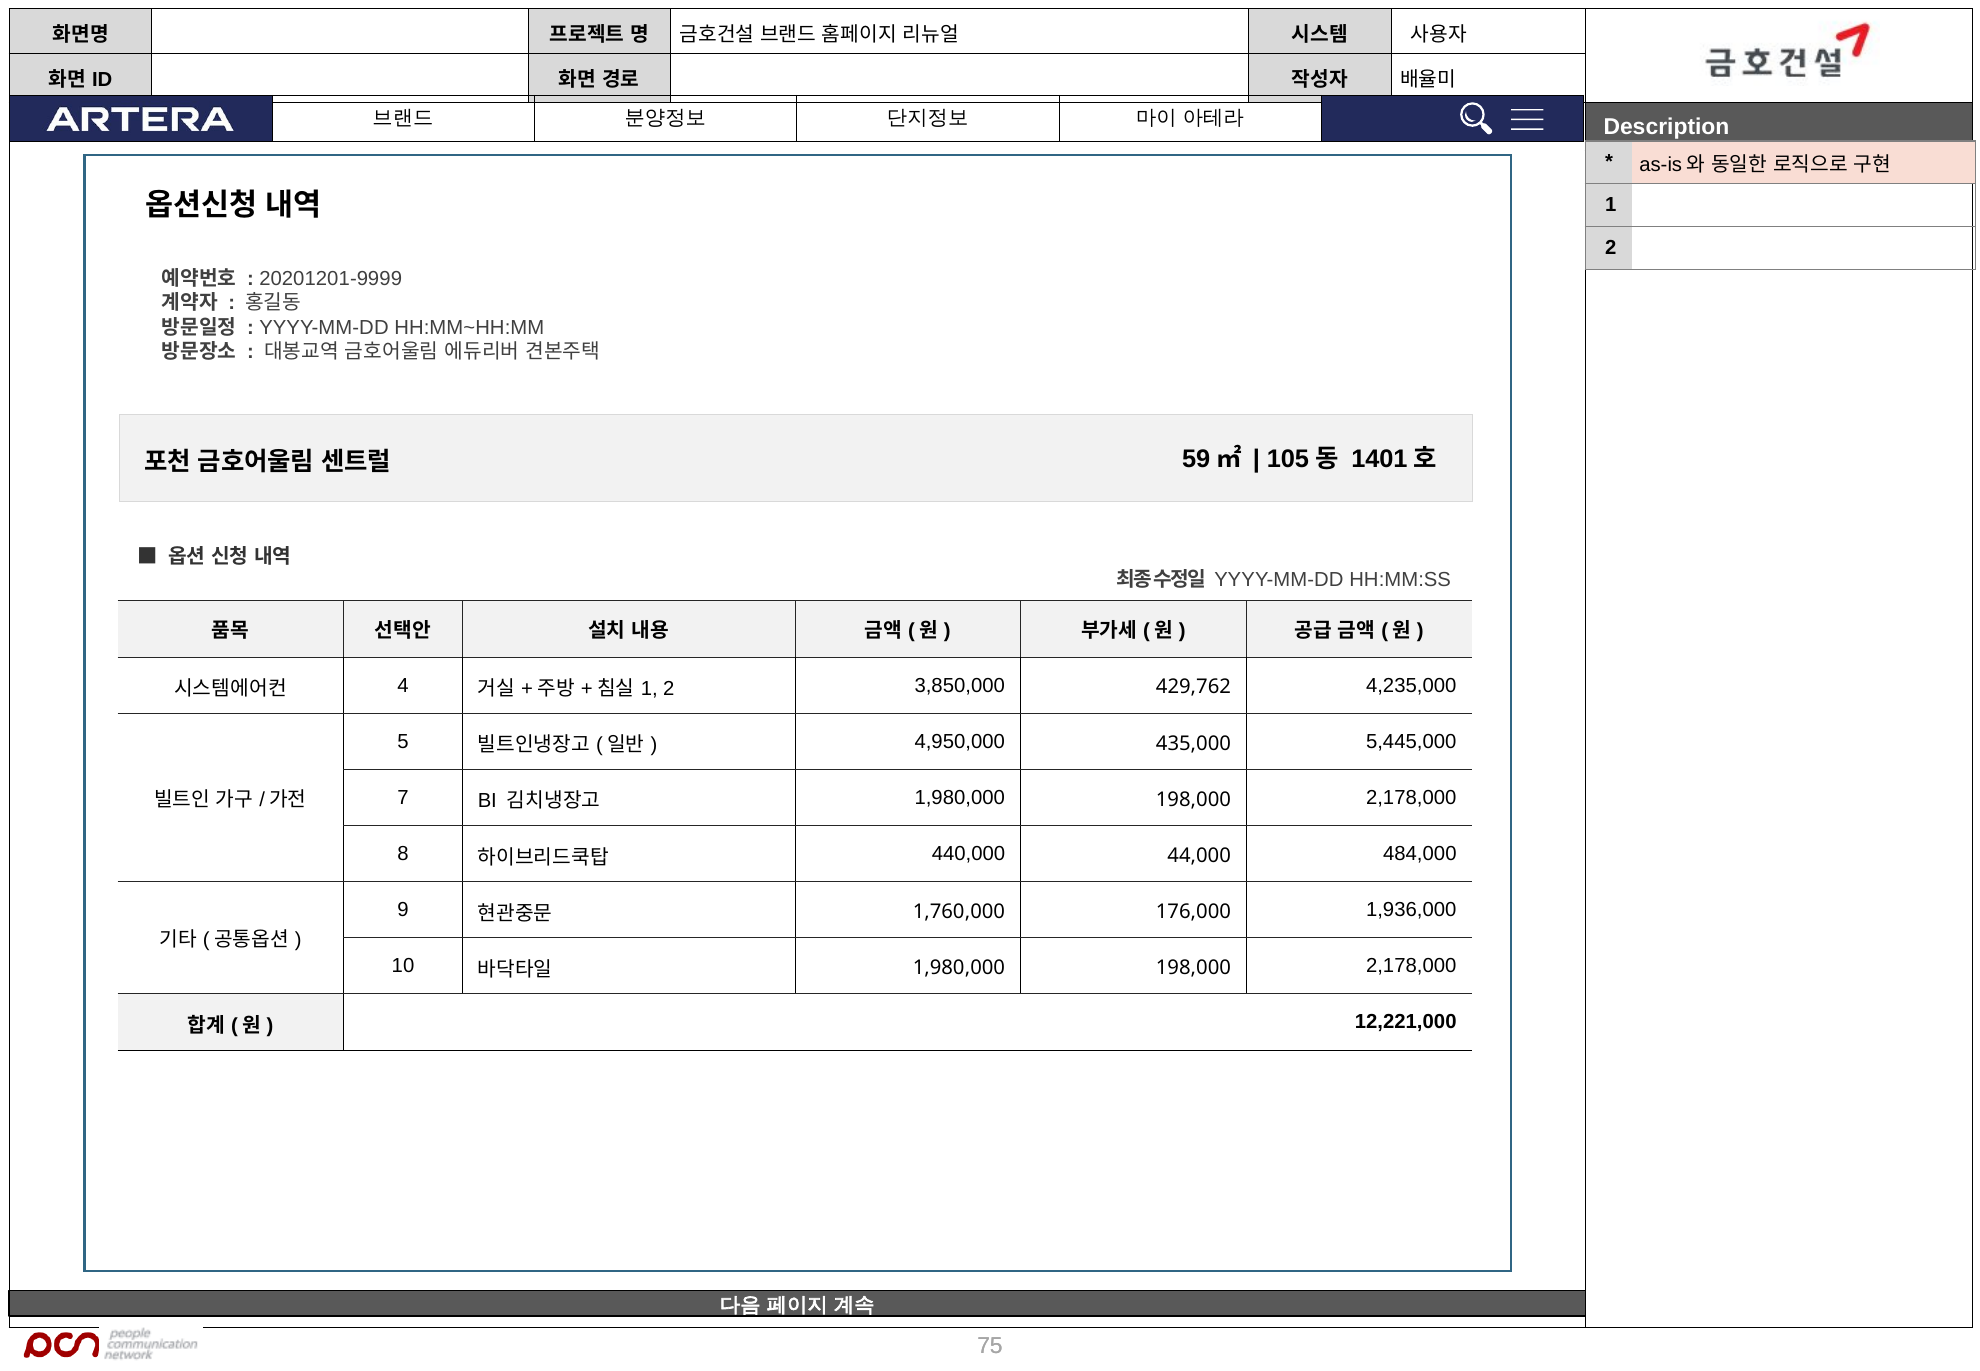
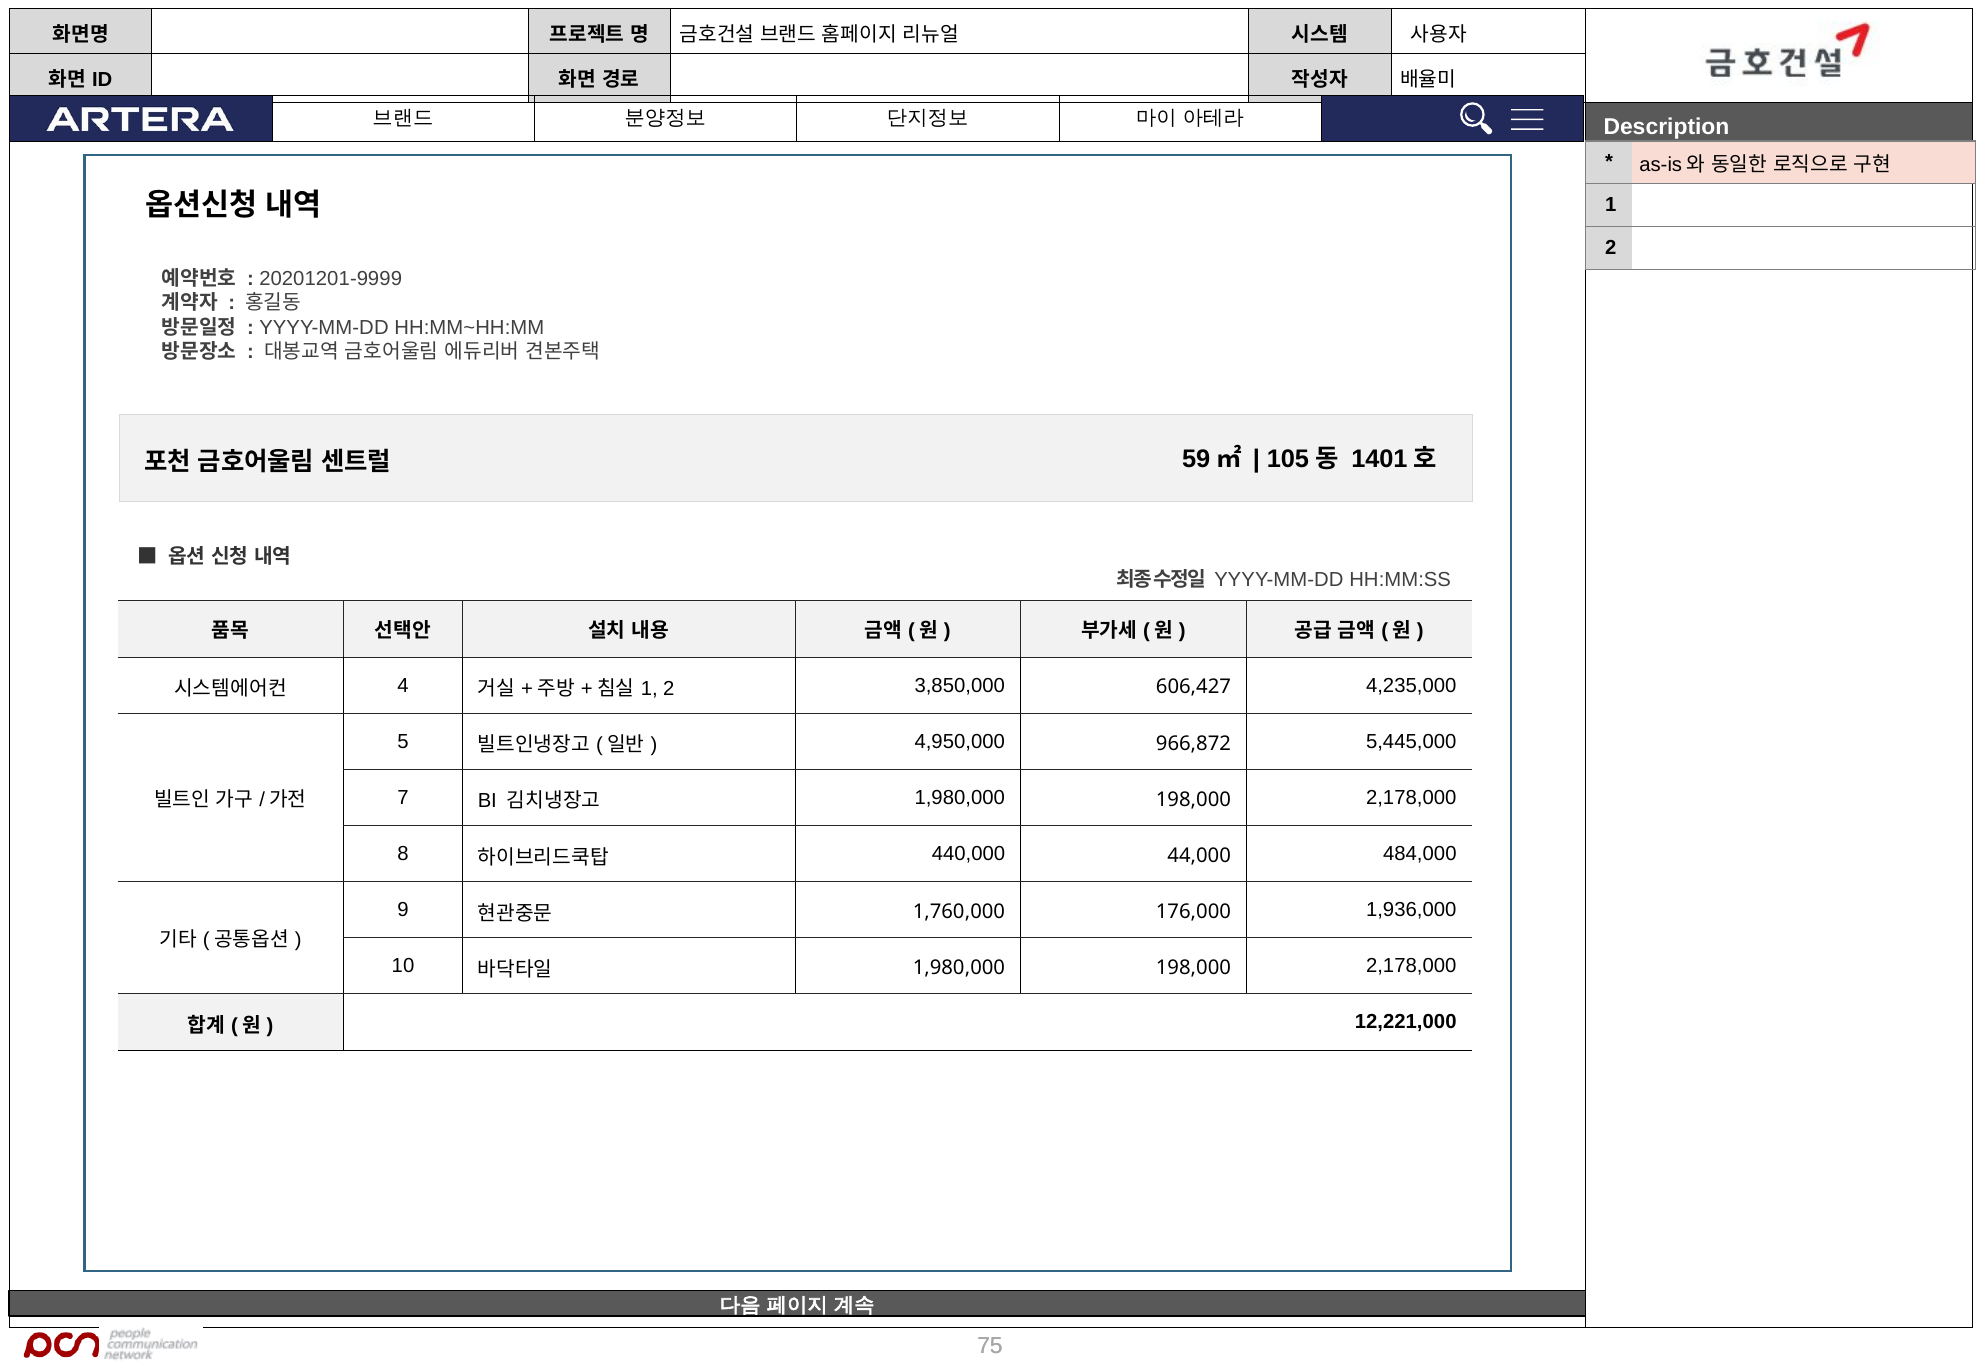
429,762: 429,762 -> 606,427
435,000: 435,000 -> 966,872
